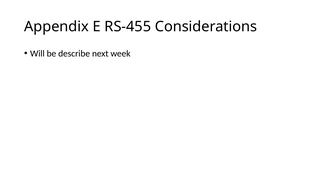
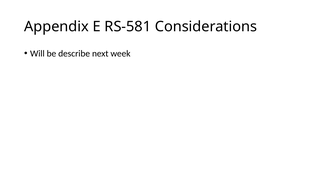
RS-455: RS-455 -> RS-581
